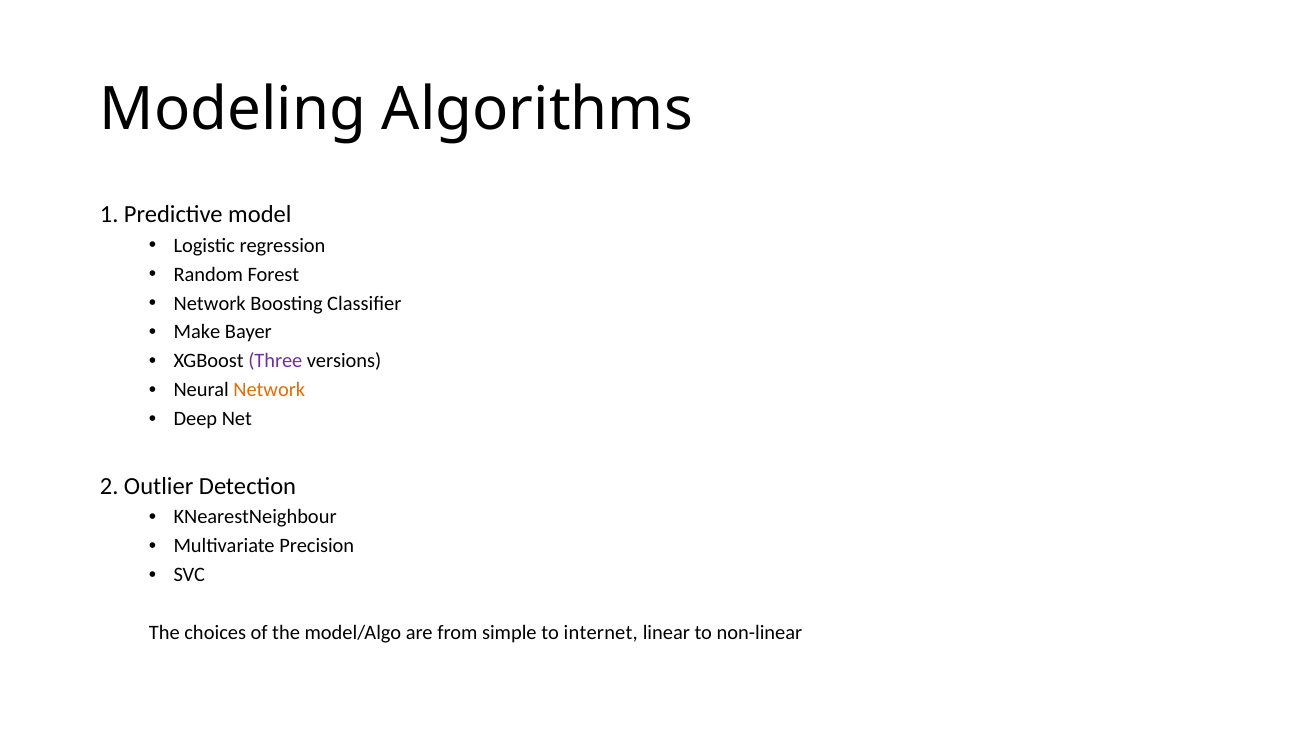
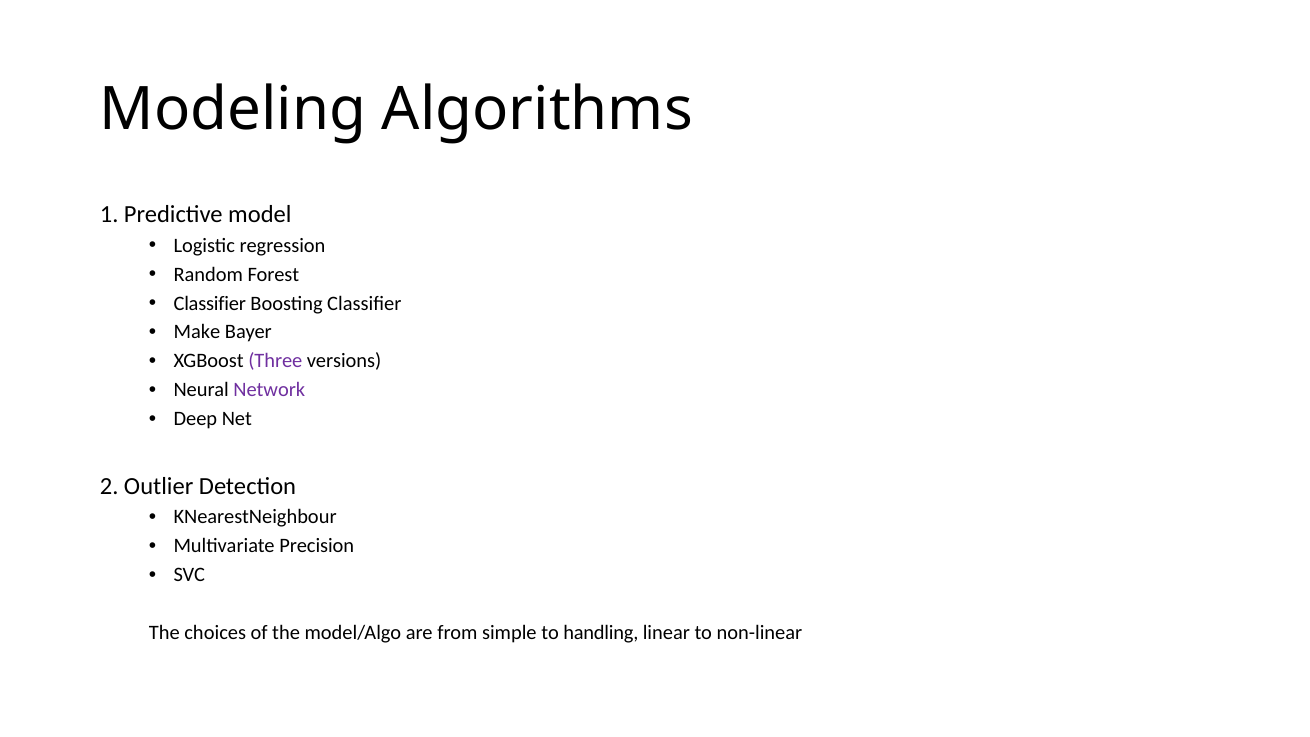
Network at (210, 303): Network -> Classifier
Network at (269, 390) colour: orange -> purple
internet: internet -> handling
